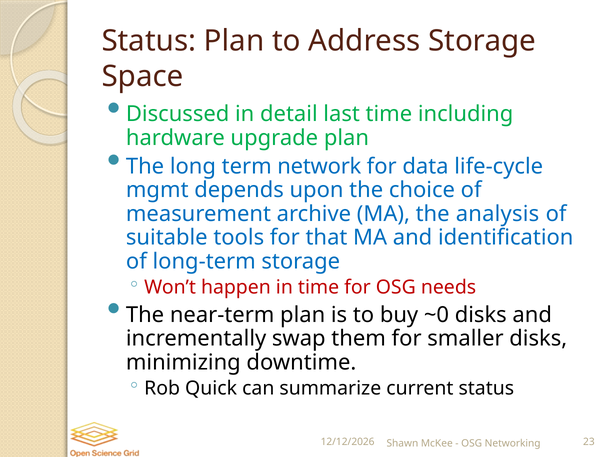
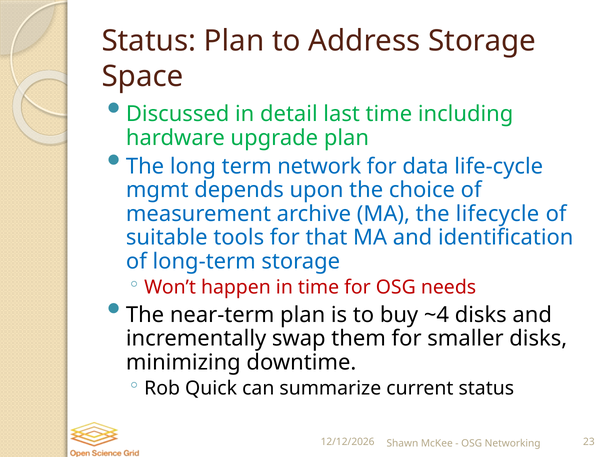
analysis: analysis -> lifecycle
~0: ~0 -> ~4
